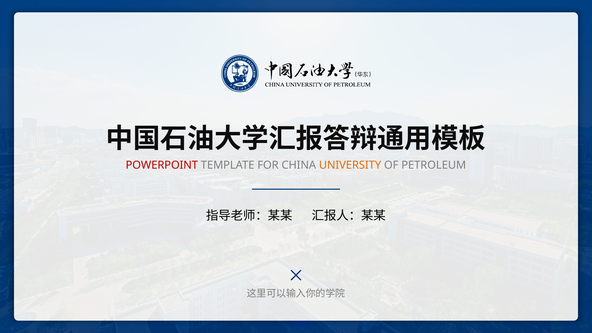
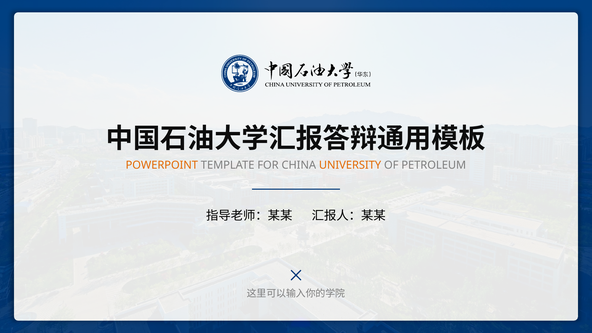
POWERPOINT colour: red -> orange
